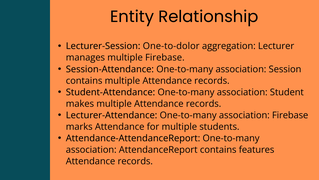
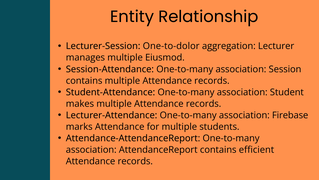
multiple Firebase: Firebase -> Eiusmod
features: features -> efficient
